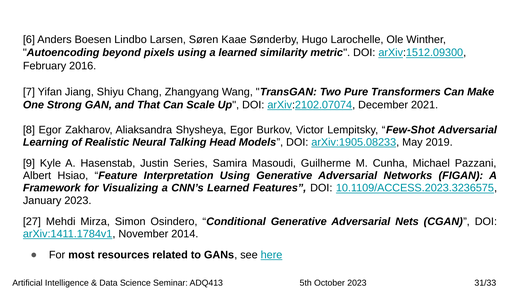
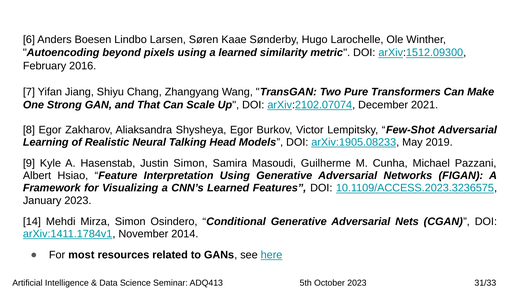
Justin Series: Series -> Simon
27: 27 -> 14
